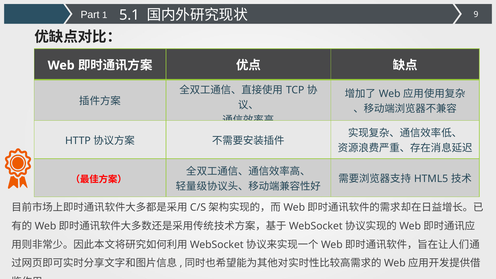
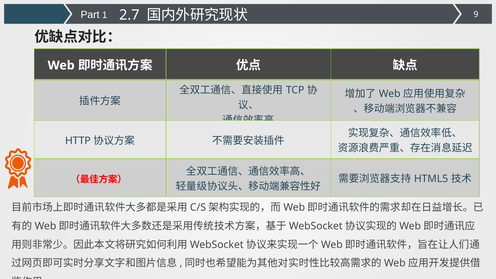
5.1: 5.1 -> 2.7
